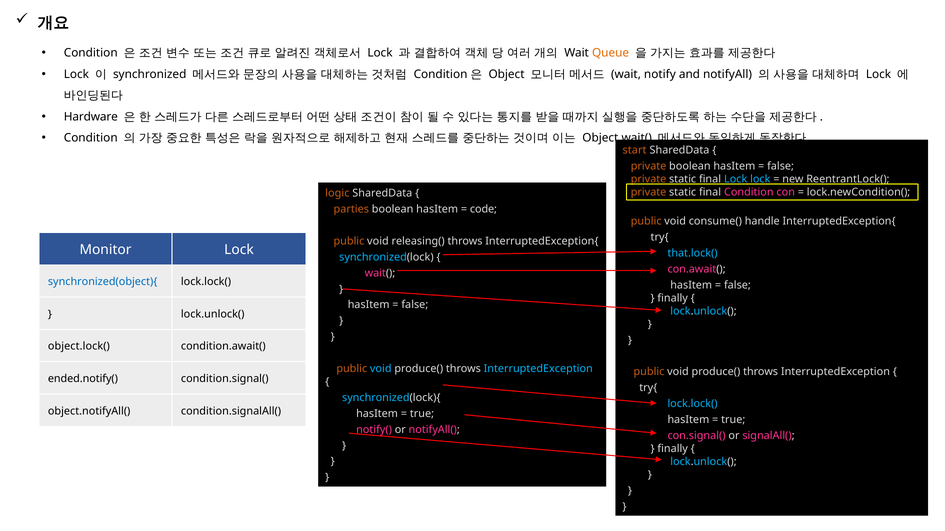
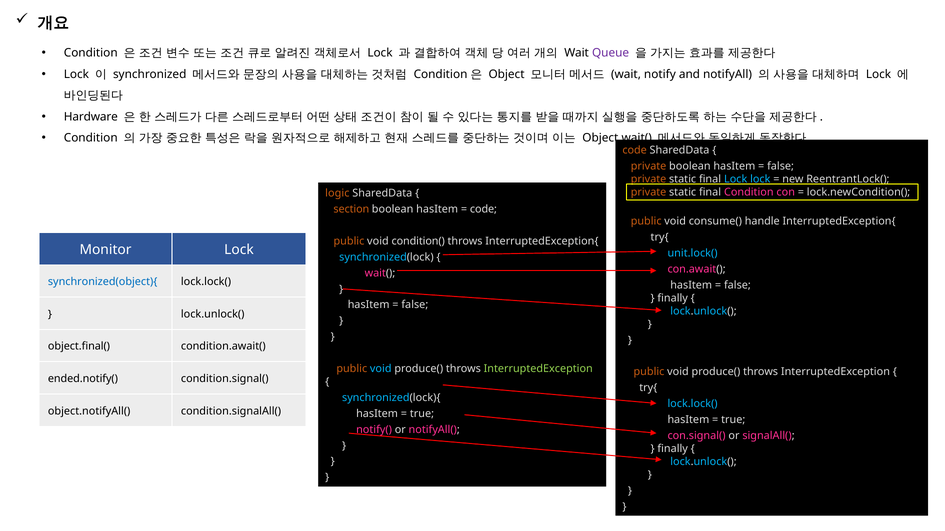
Queue colour: orange -> purple
start at (635, 151): start -> code
parties: parties -> section
releasing(: releasing( -> condition(
that.lock(: that.lock( -> unit.lock(
object.lock(: object.lock( -> object.final(
InterruptedException at (538, 369) colour: light blue -> light green
